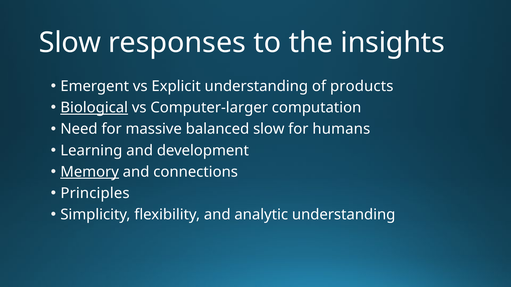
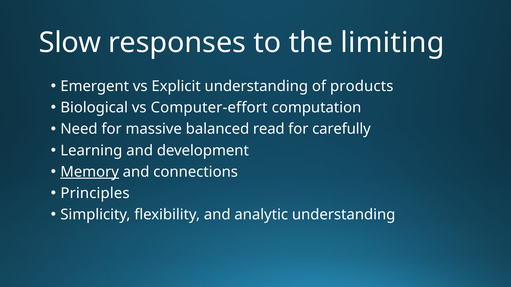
insights: insights -> limiting
Biological underline: present -> none
Computer-larger: Computer-larger -> Computer-effort
balanced slow: slow -> read
humans: humans -> carefully
